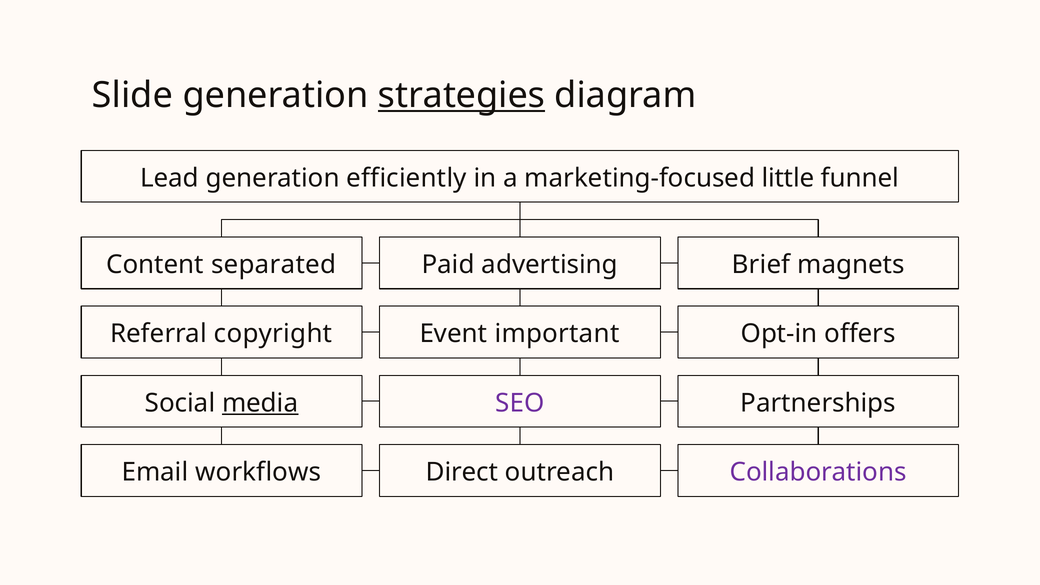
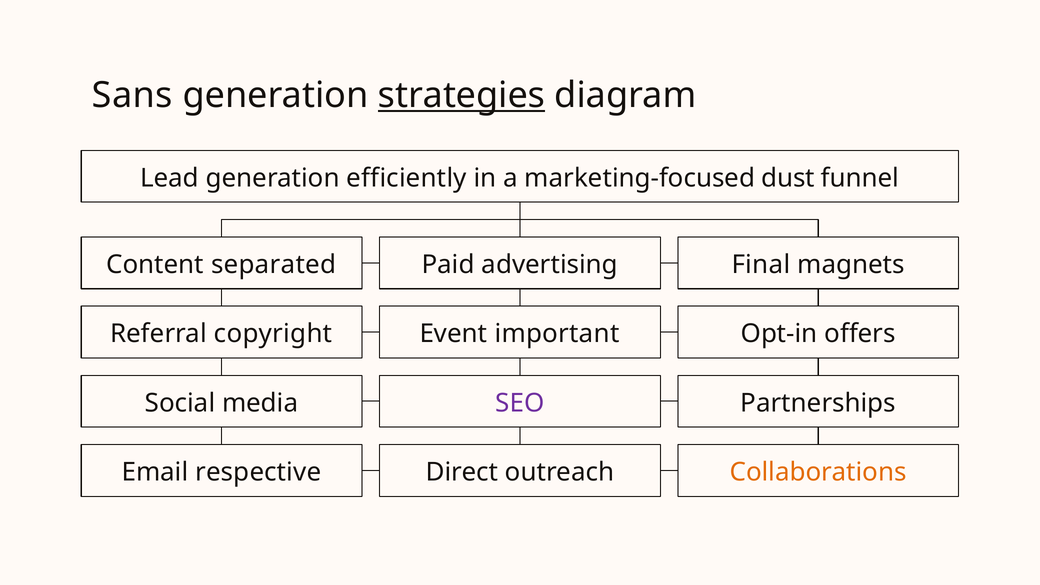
Slide: Slide -> Sans
little: little -> dust
Brief: Brief -> Final
media underline: present -> none
workflows: workflows -> respective
Collaborations colour: purple -> orange
